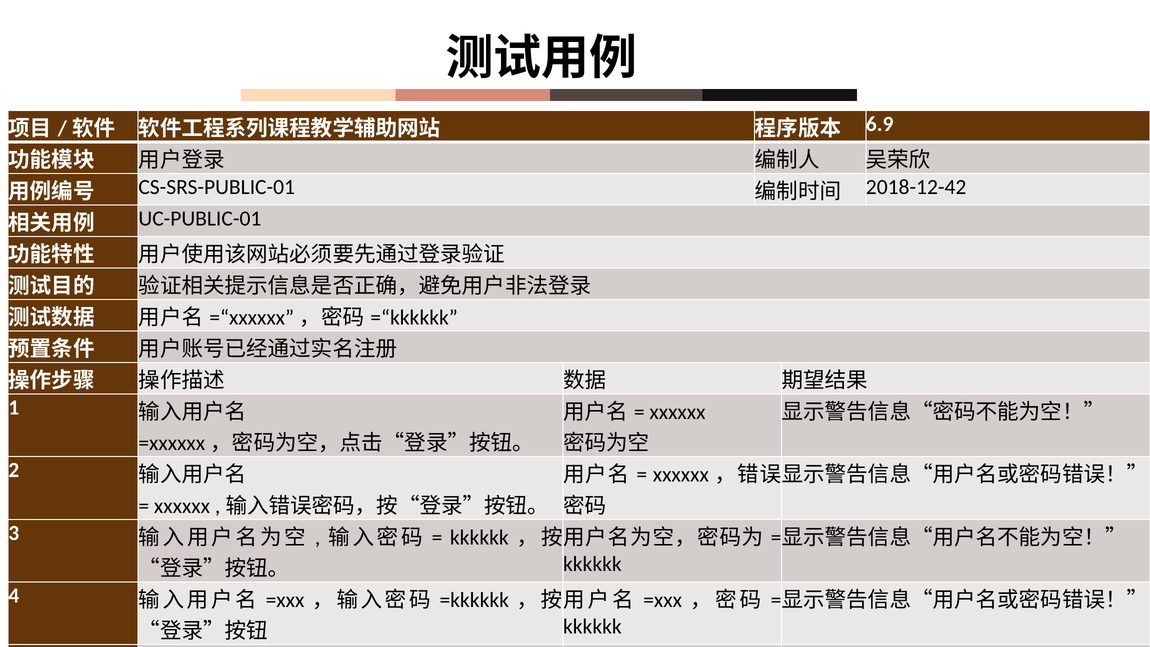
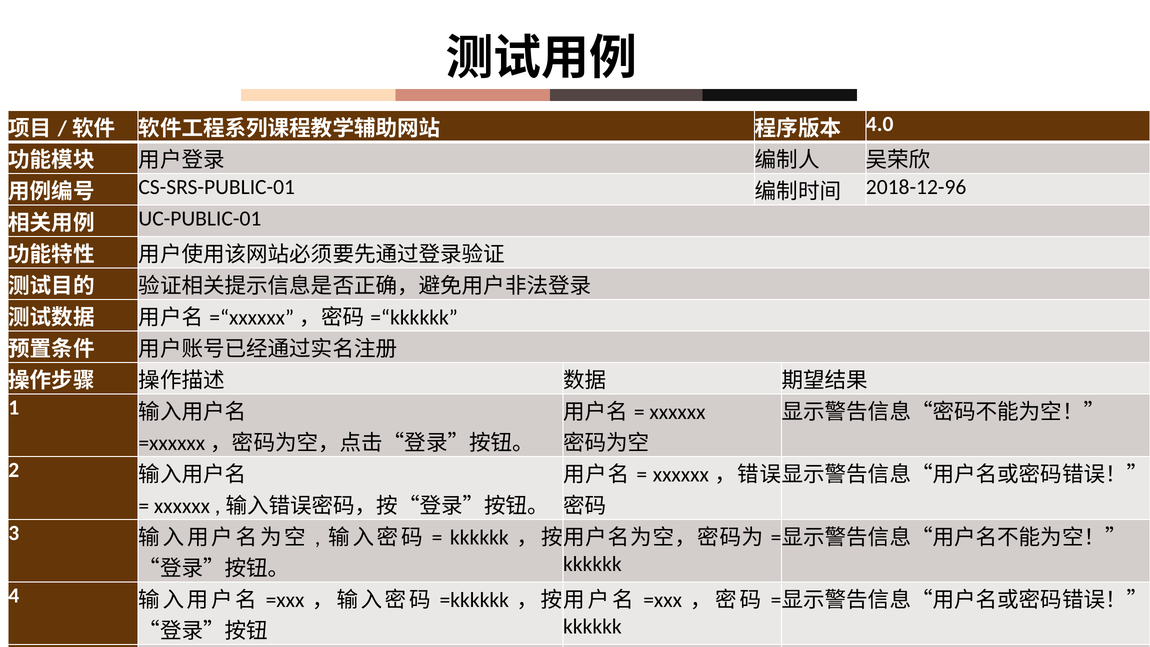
6.9: 6.9 -> 4.0
2018-12-42: 2018-12-42 -> 2018-12-96
